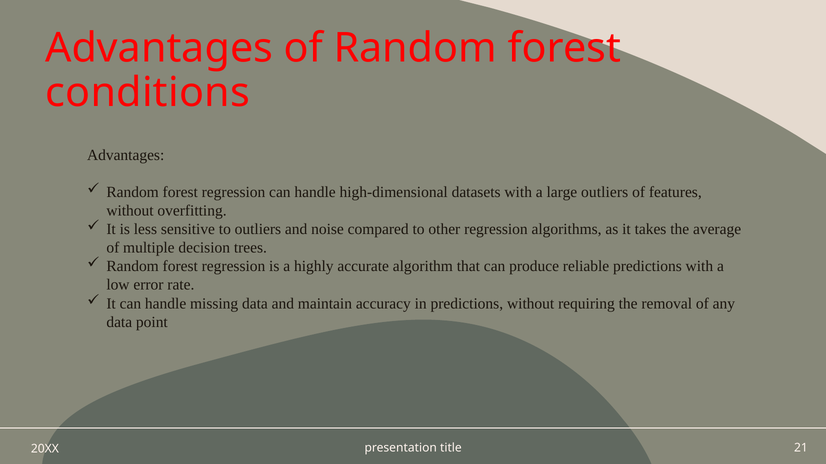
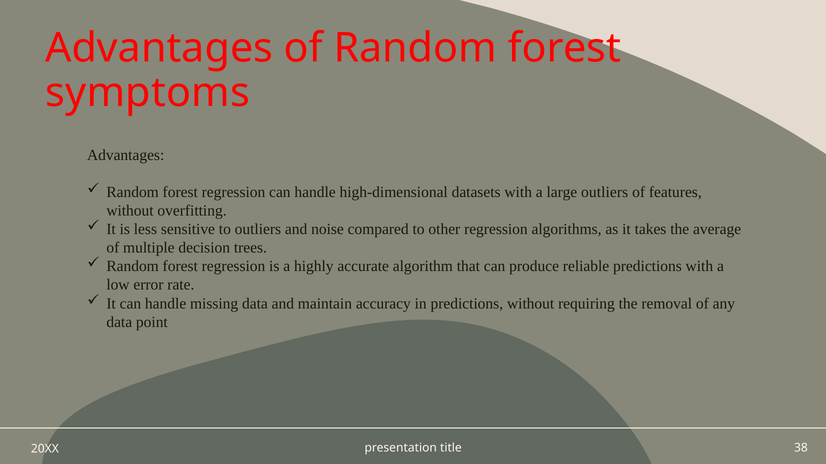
conditions: conditions -> symptoms
21: 21 -> 38
